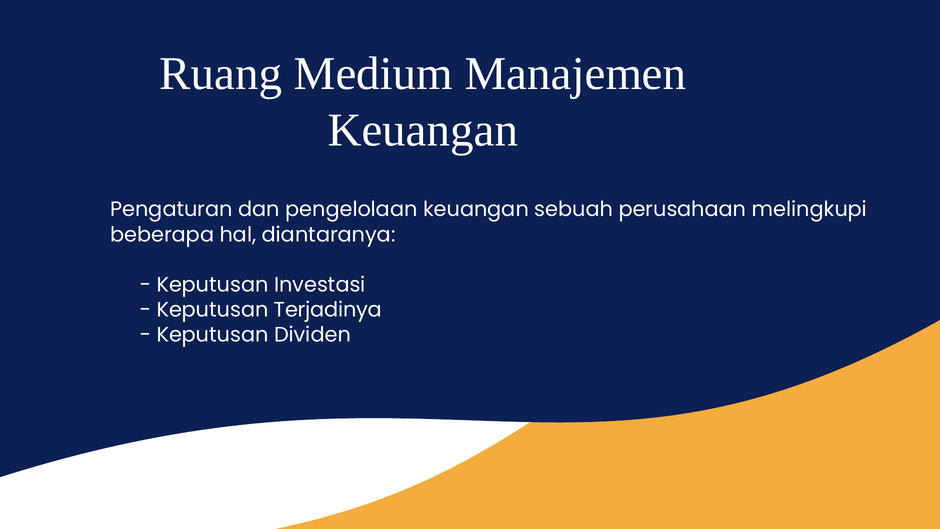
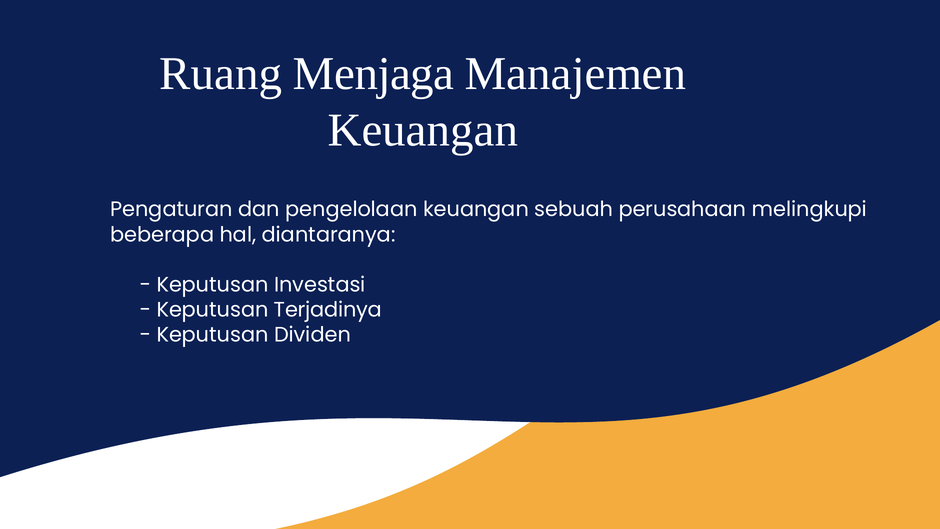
Medium: Medium -> Menjaga
